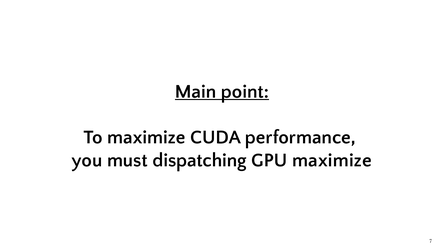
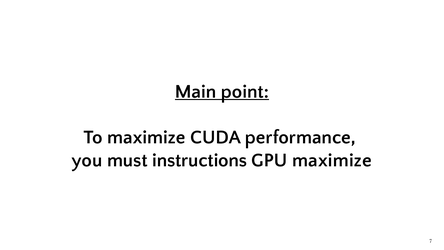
dispatching: dispatching -> instructions
